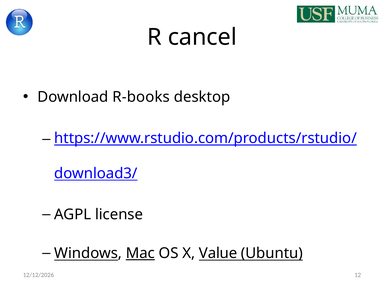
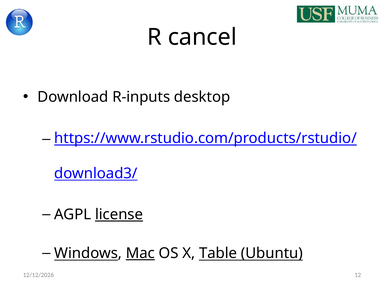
R-books: R-books -> R-inputs
license underline: none -> present
Value: Value -> Table
